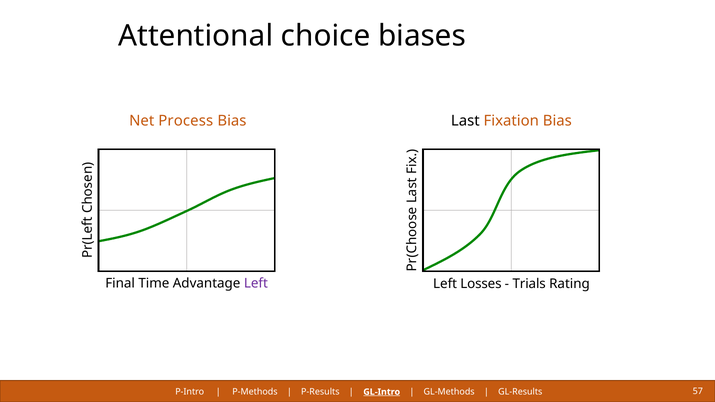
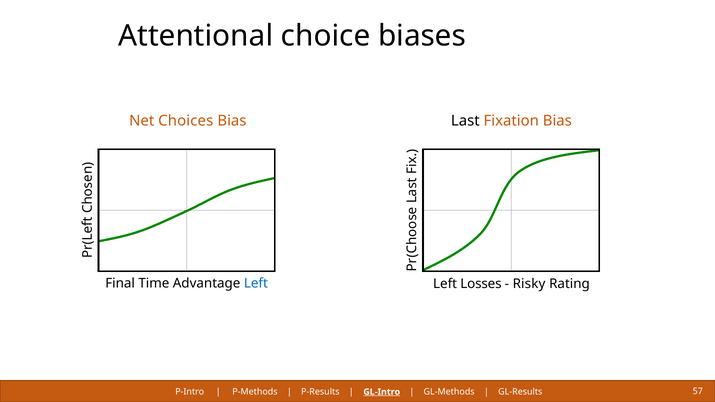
Process: Process -> Choices
Left at (256, 284) colour: purple -> blue
Trials: Trials -> Risky
